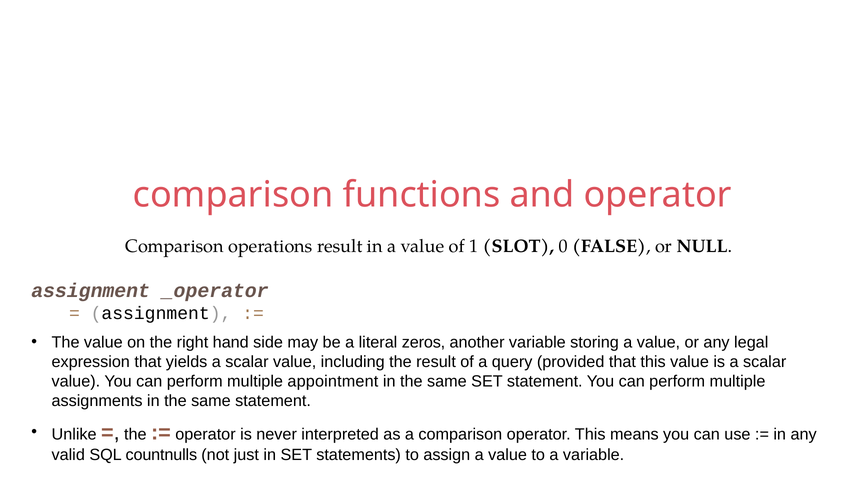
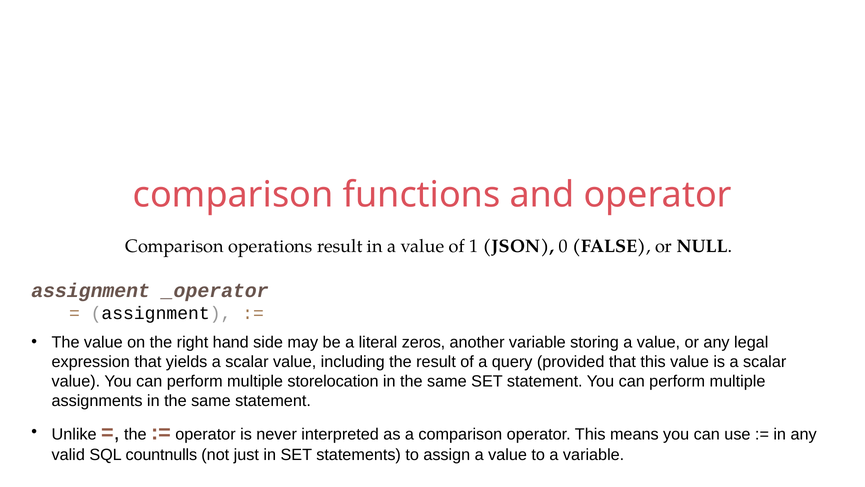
SLOT: SLOT -> JSON
appointment: appointment -> storelocation
